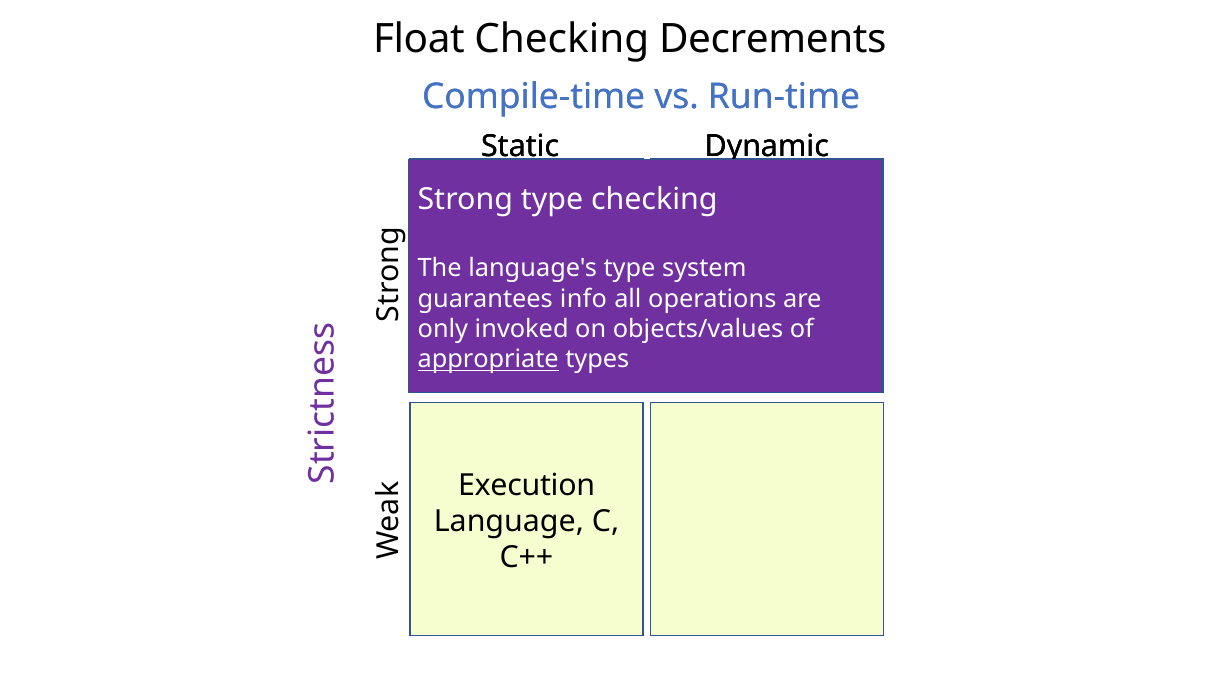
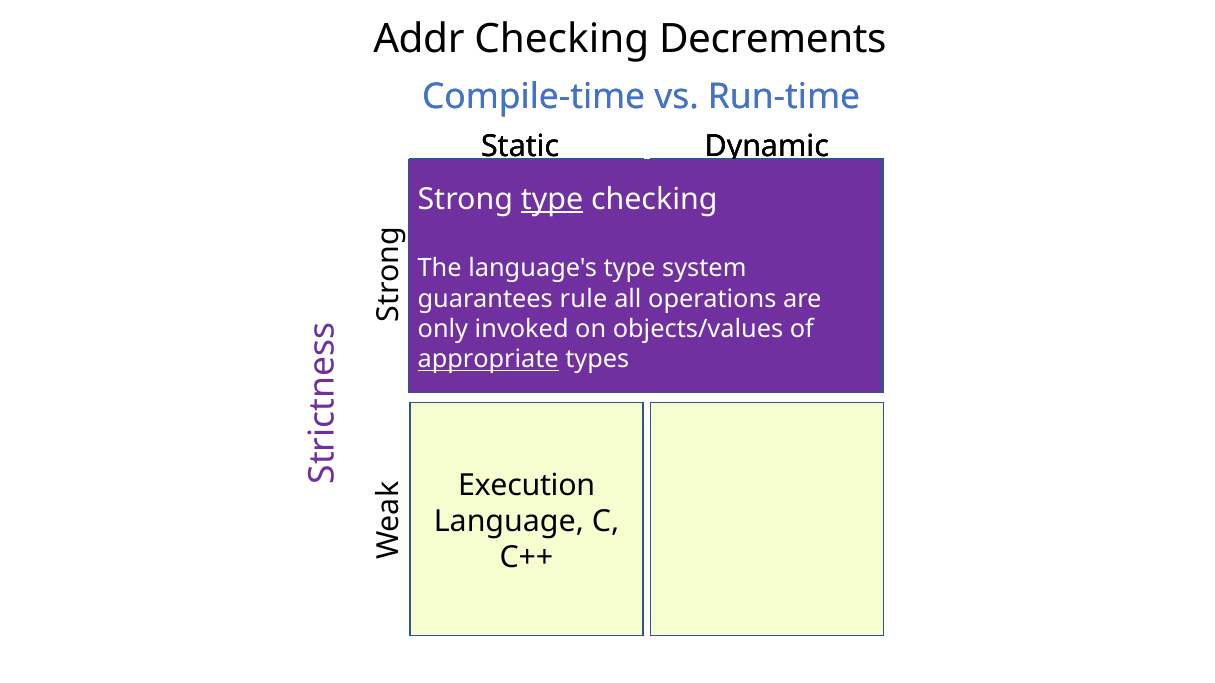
Float: Float -> Addr
type at (552, 199) underline: none -> present
info: info -> rule
